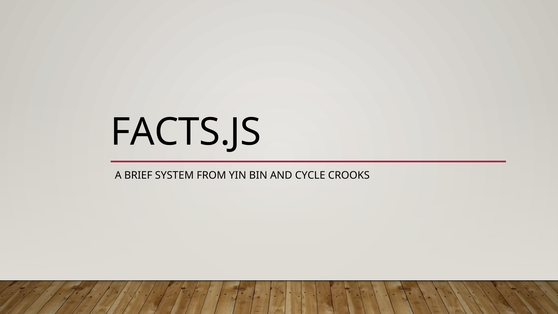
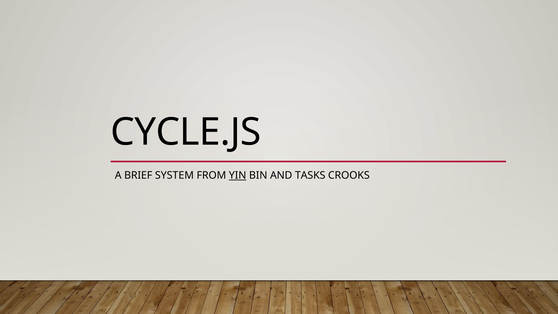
FACTS.JS: FACTS.JS -> CYCLE.JS
YIN underline: none -> present
CYCLE: CYCLE -> TASKS
